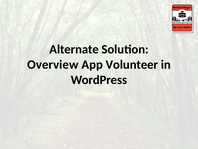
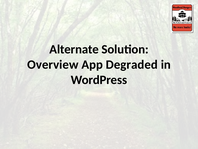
Volunteer: Volunteer -> Degraded
